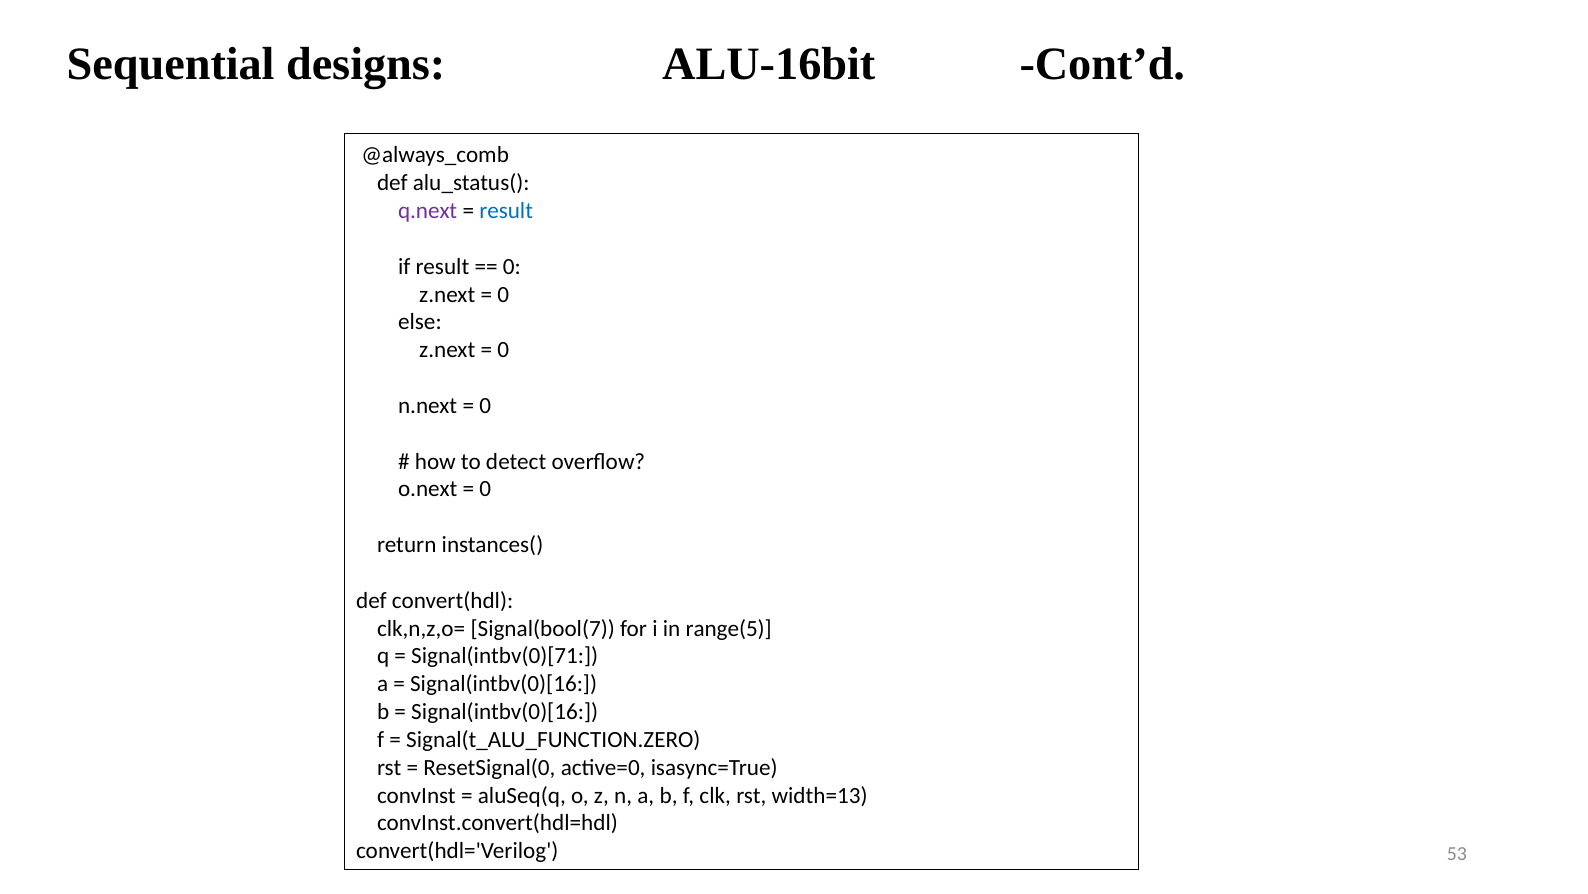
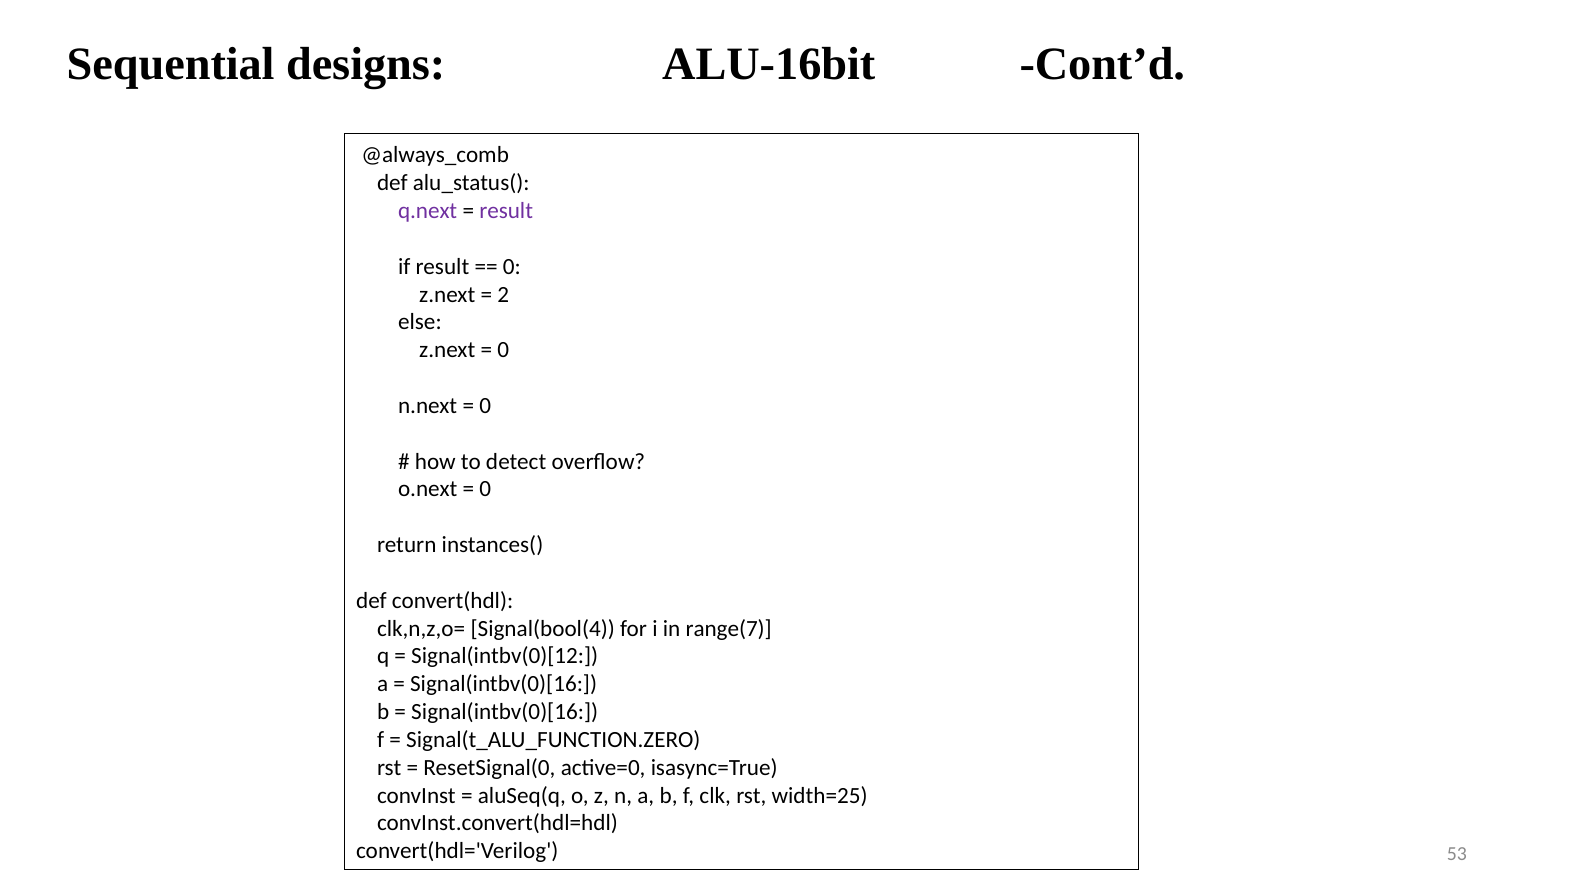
result at (506, 211) colour: blue -> purple
0 at (503, 294): 0 -> 2
Signal(bool(7: Signal(bool(7 -> Signal(bool(4
range(5: range(5 -> range(7
Signal(intbv(0)[71: Signal(intbv(0)[71 -> Signal(intbv(0)[12
width=13: width=13 -> width=25
